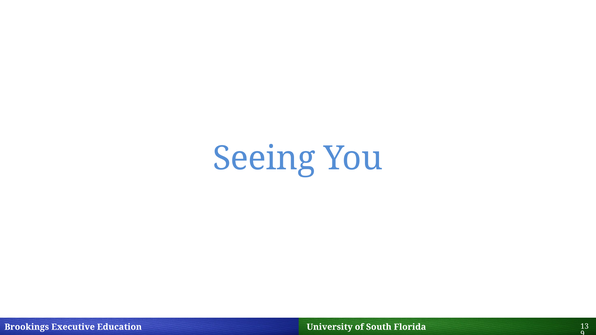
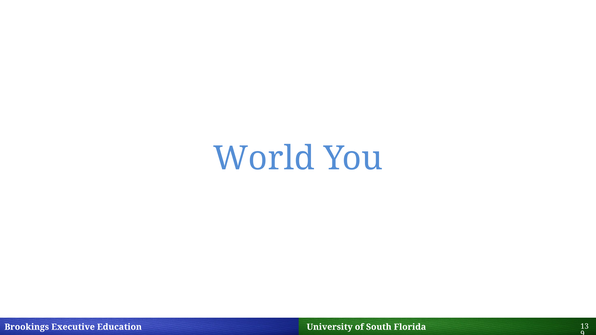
Seeing: Seeing -> World
